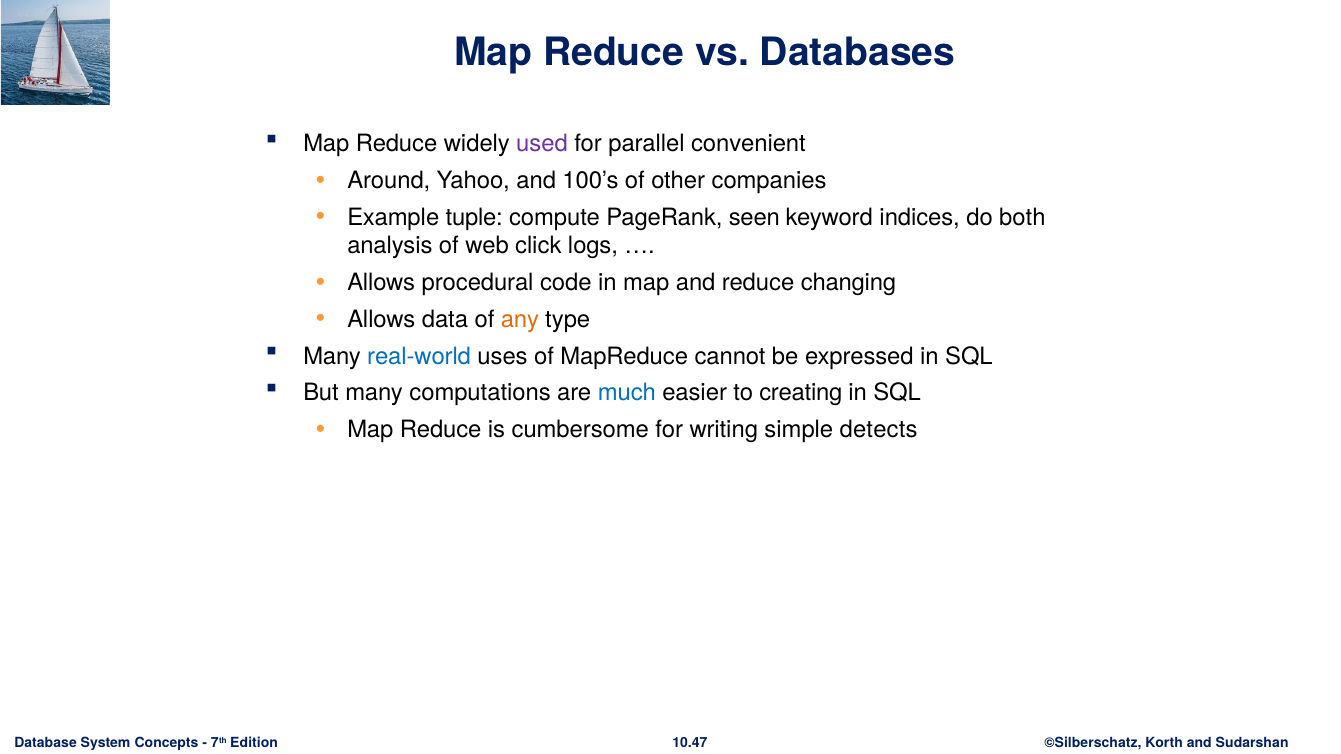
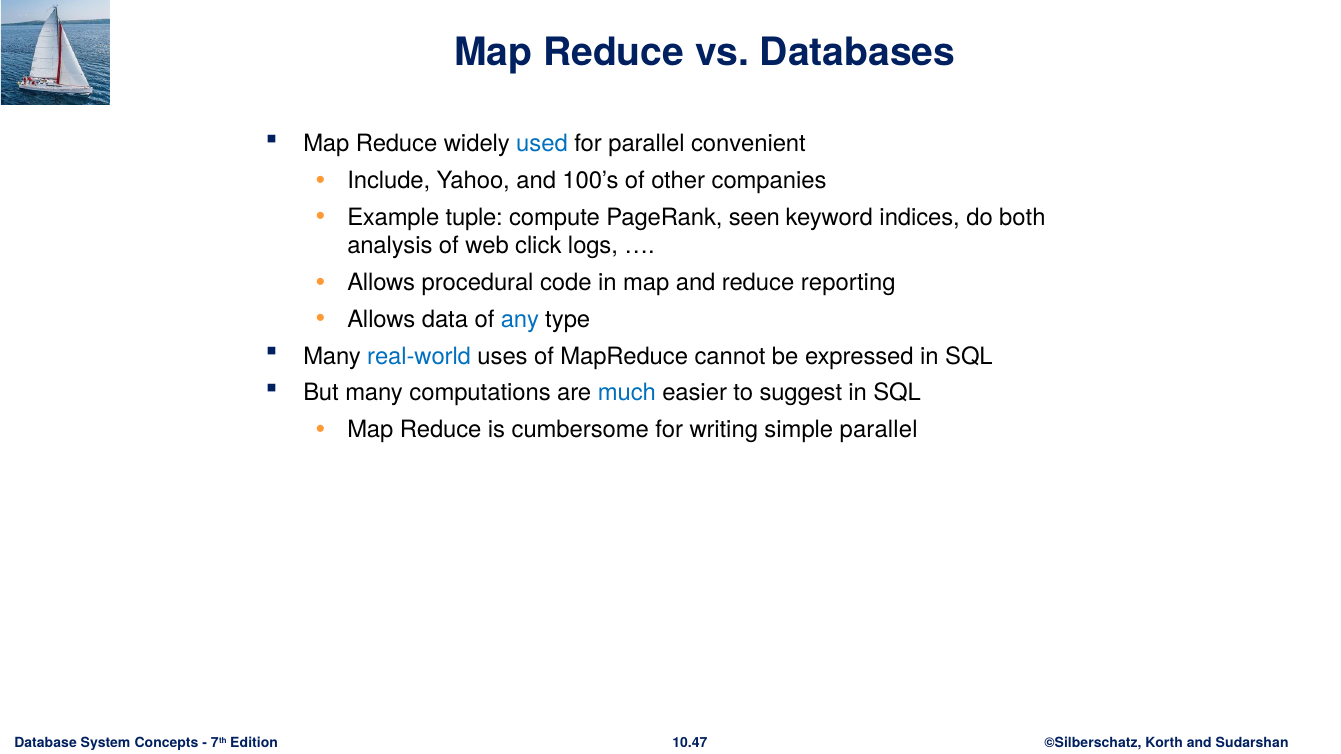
used colour: purple -> blue
Around: Around -> Include
changing: changing -> reporting
any colour: orange -> blue
creating: creating -> suggest
simple detects: detects -> parallel
